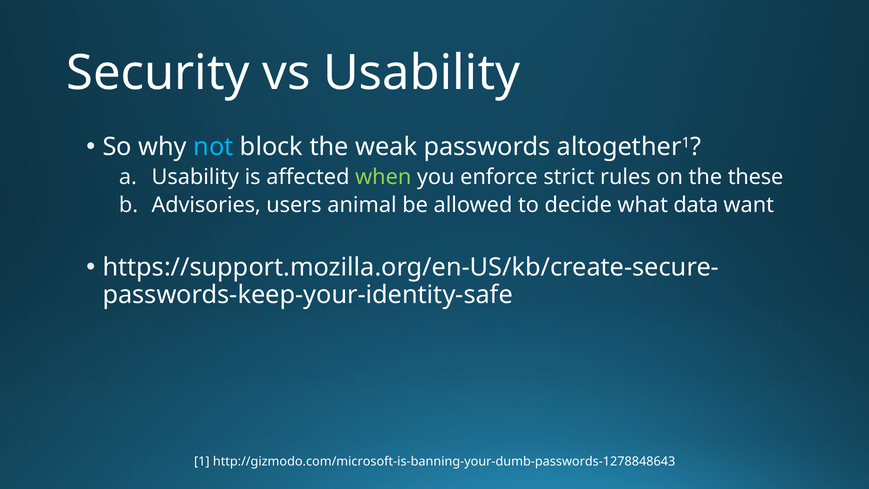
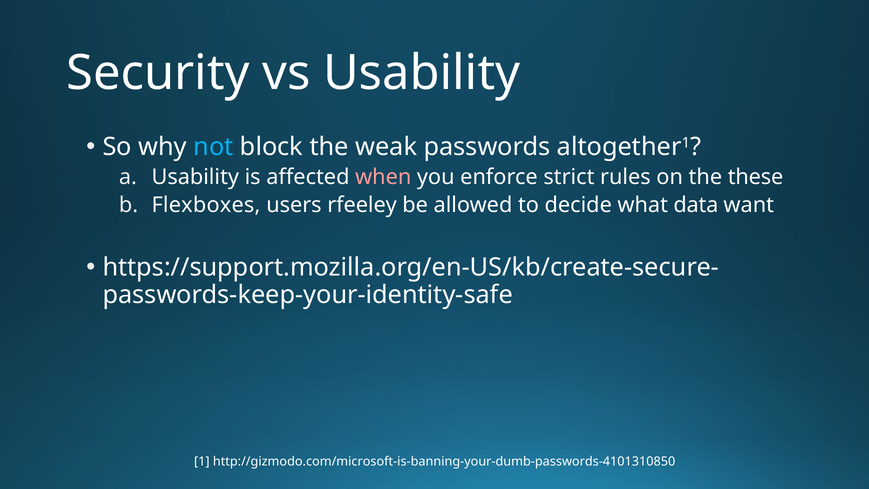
when colour: light green -> pink
Advisories: Advisories -> Flexboxes
animal: animal -> rfeeley
http://gizmodo.com/microsoft-is-banning-your-dumb-passwords-1278848643: http://gizmodo.com/microsoft-is-banning-your-dumb-passwords-1278848643 -> http://gizmodo.com/microsoft-is-banning-your-dumb-passwords-4101310850
